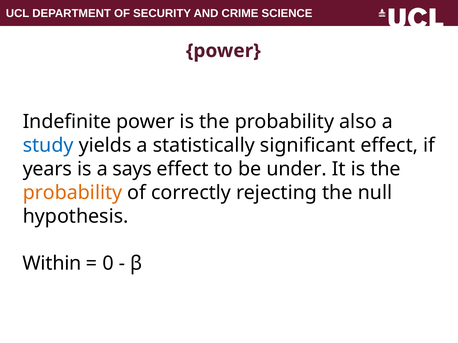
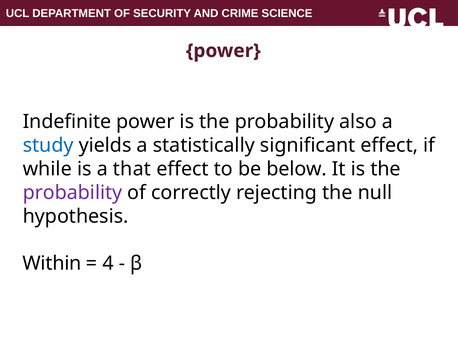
years: years -> while
says: says -> that
under: under -> below
probability at (72, 193) colour: orange -> purple
0: 0 -> 4
